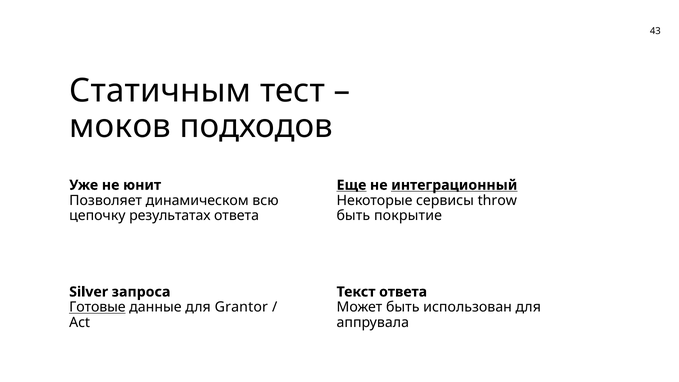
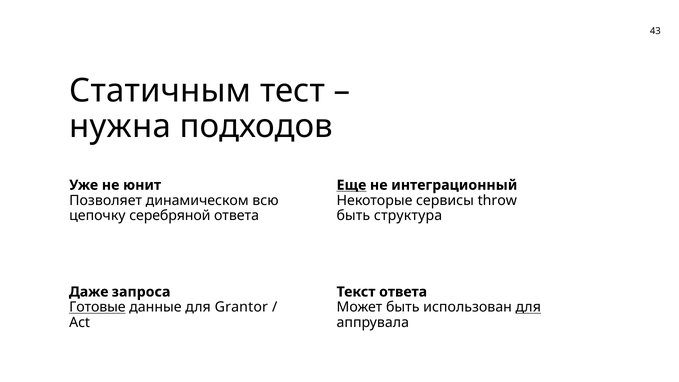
моков: моков -> нужна
интеграционный underline: present -> none
результатах: результатах -> серебряной
покрытие: покрытие -> структура
Silver: Silver -> Даже
для at (528, 307) underline: none -> present
